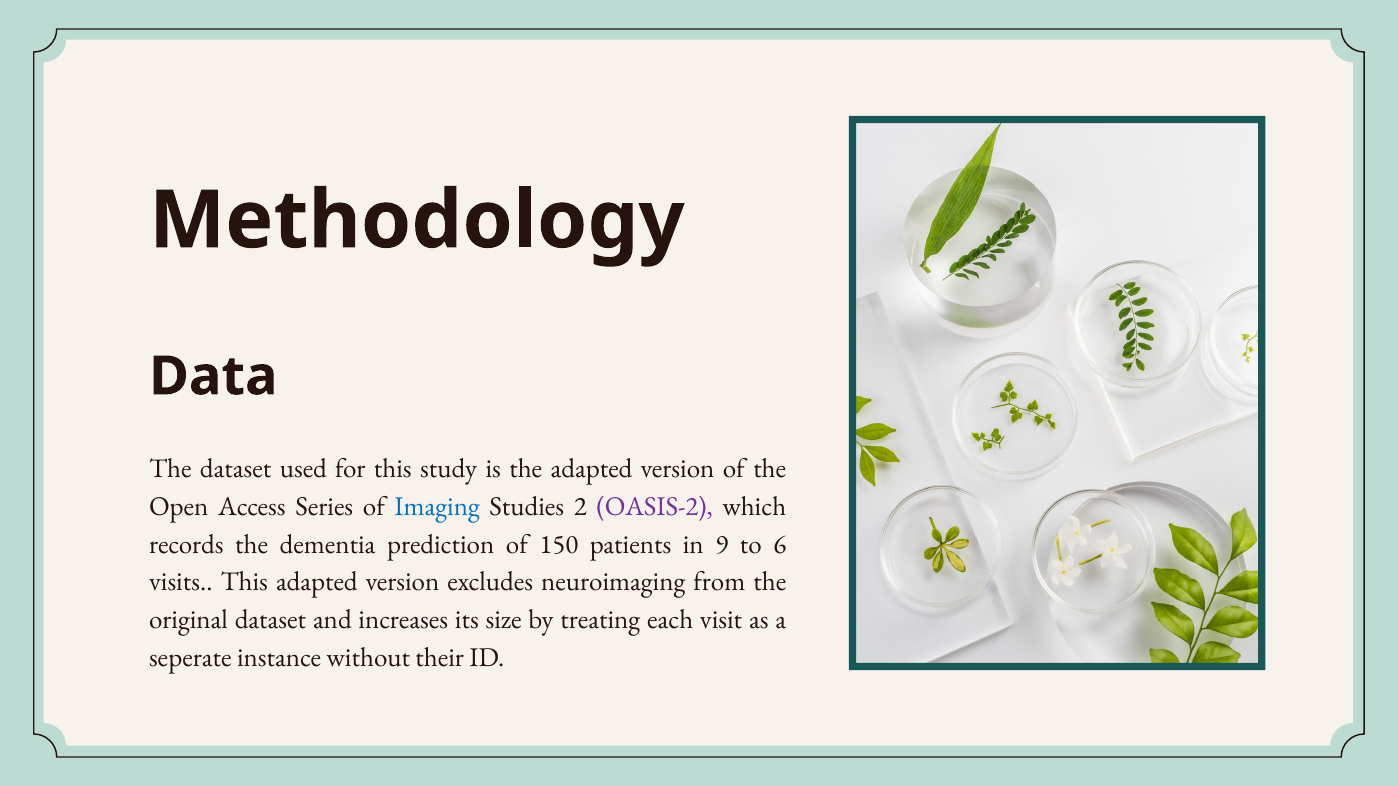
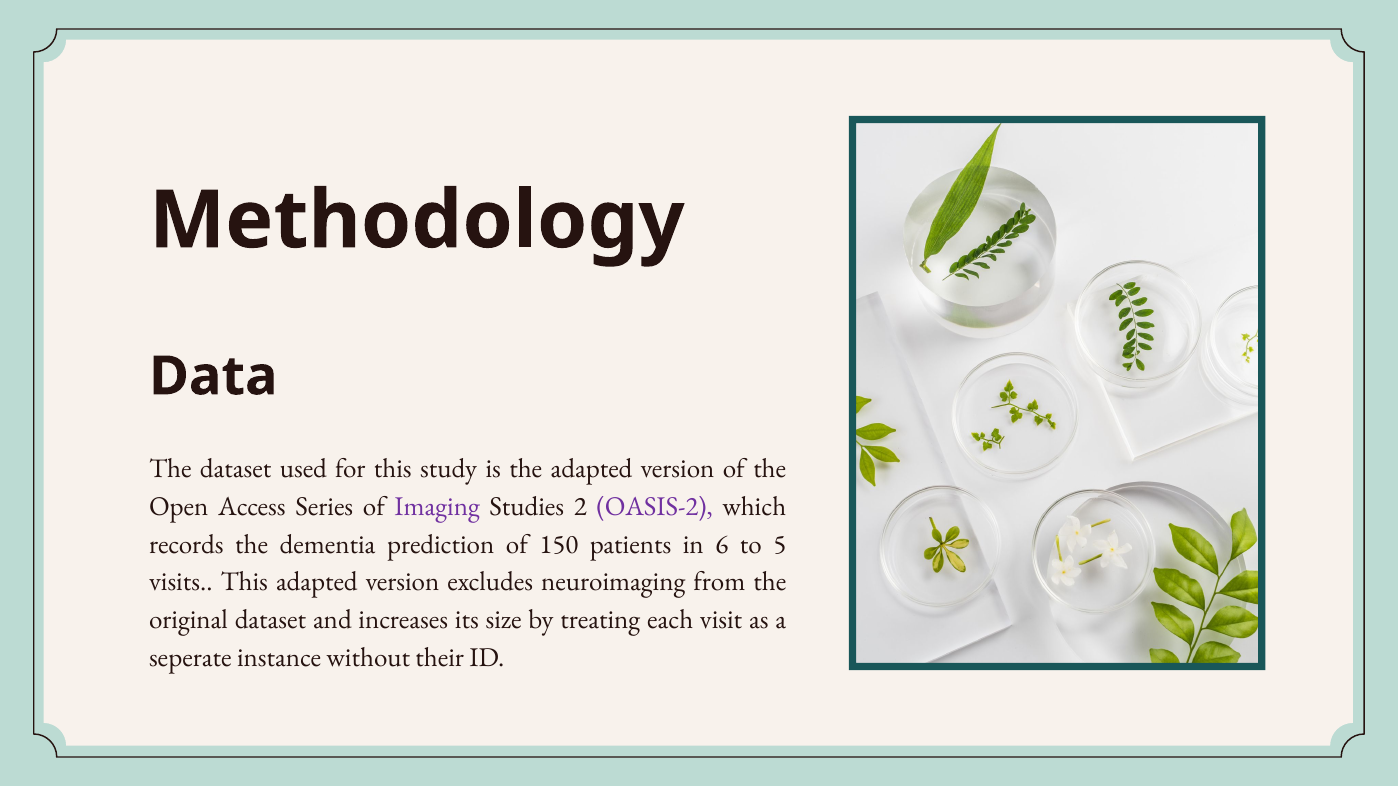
Imaging colour: blue -> purple
9: 9 -> 6
6: 6 -> 5
